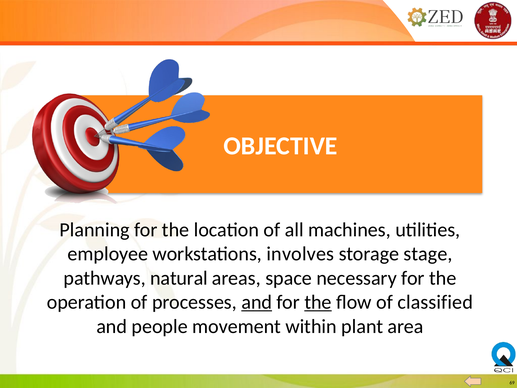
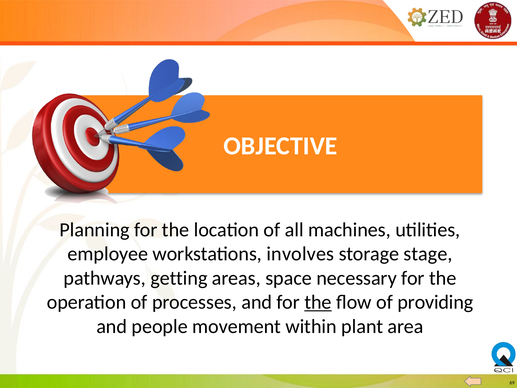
natural: natural -> getting
and at (257, 302) underline: present -> none
classified: classified -> providing
